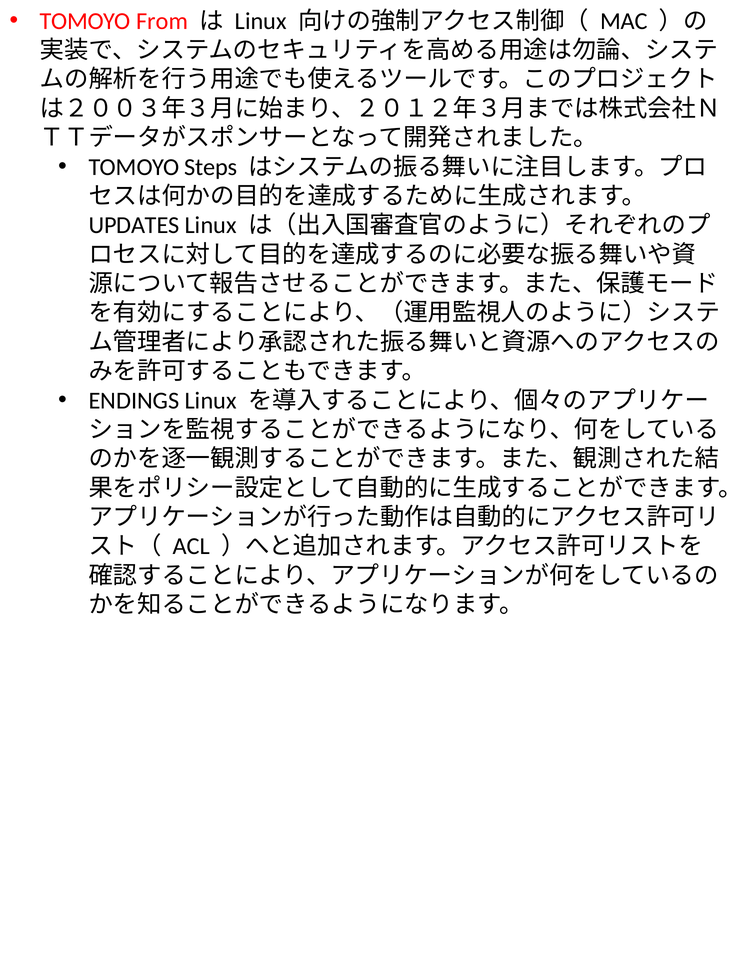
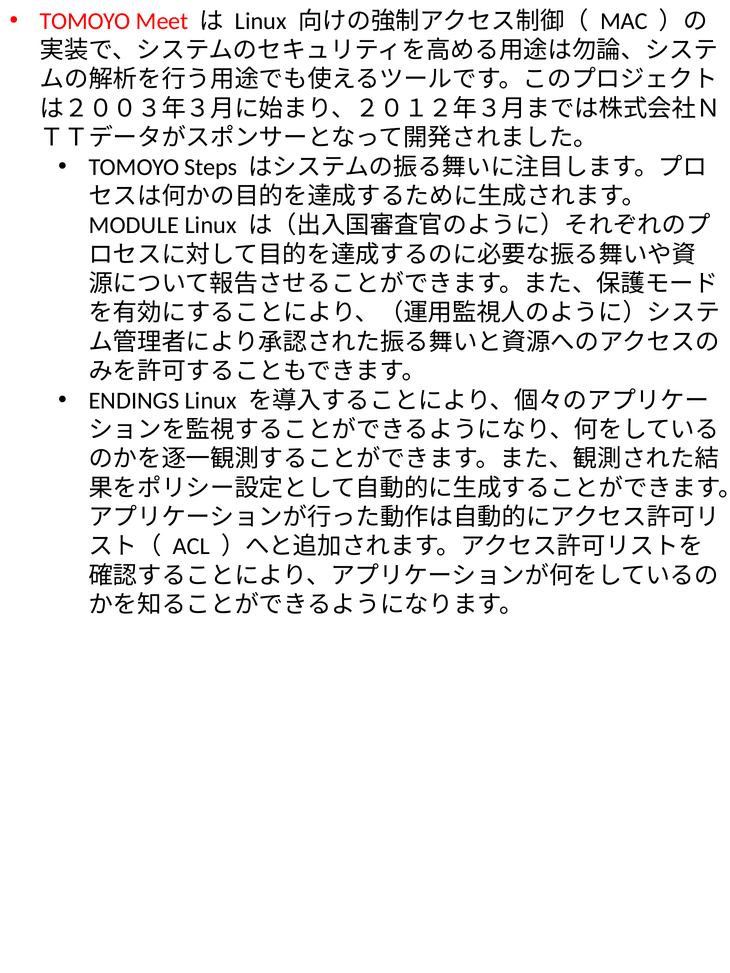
From: From -> Meet
UPDATES: UPDATES -> MODULE
